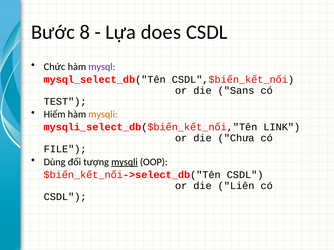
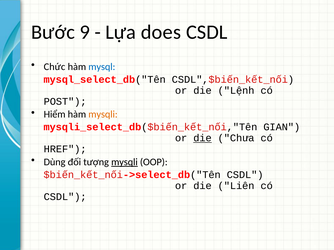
8: 8 -> 9
mysql colour: purple -> blue
Sans: Sans -> Lệnh
TEST: TEST -> POST
LINK: LINK -> GIAN
die at (202, 138) underline: none -> present
FILE: FILE -> HREF
